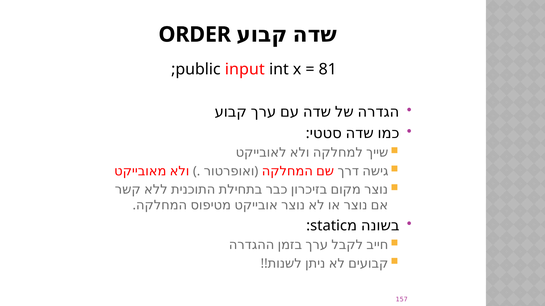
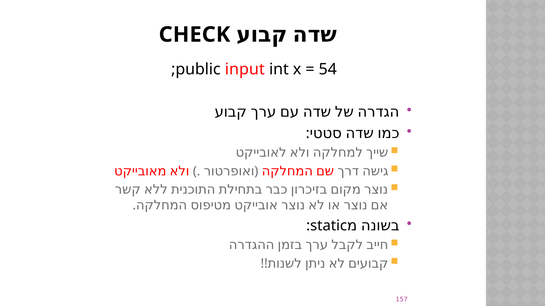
ORDER: ORDER -> CHECK
81: 81 -> 54
